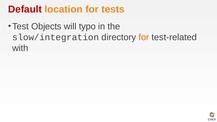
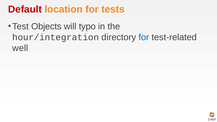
slow/integration: slow/integration -> hour/integration
for at (144, 37) colour: orange -> blue
with: with -> well
